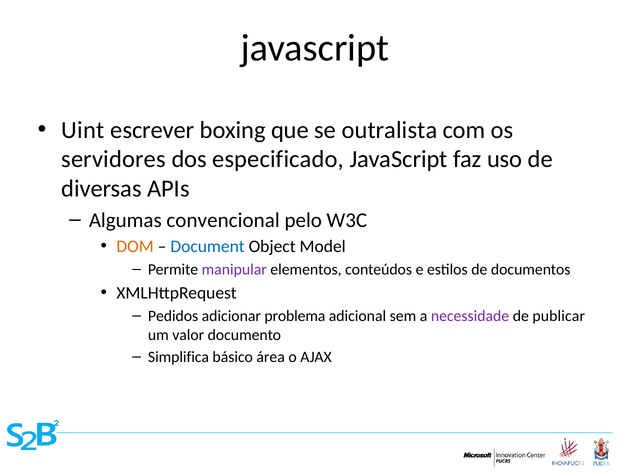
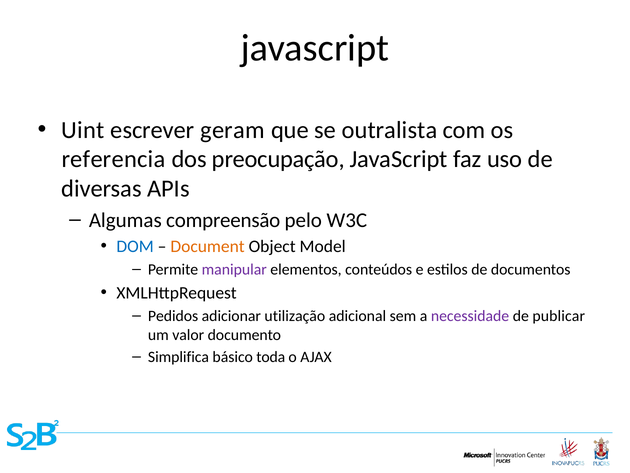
boxing: boxing -> geram
servidores: servidores -> referencia
especificado: especificado -> preocupação
convencional: convencional -> compreensão
DOM colour: orange -> blue
Document colour: blue -> orange
problema: problema -> utilização
área: área -> toda
